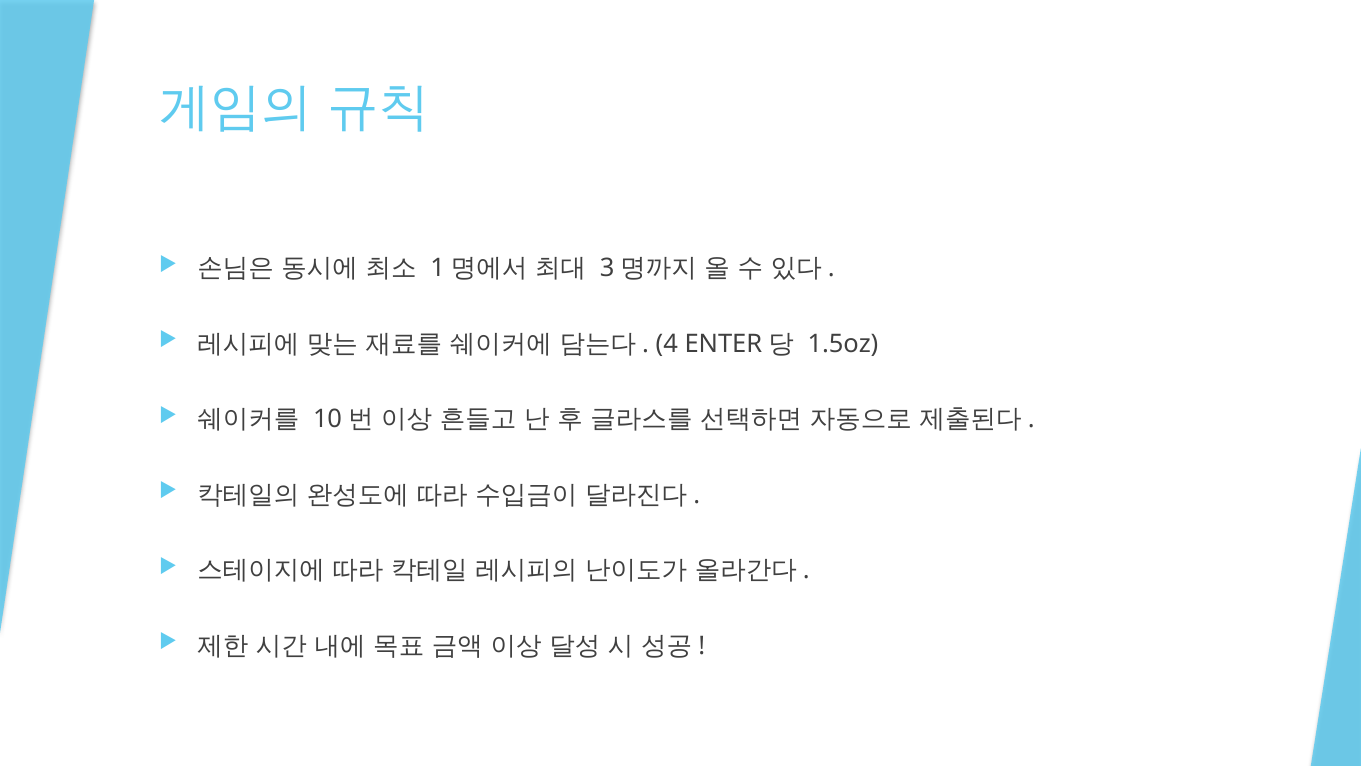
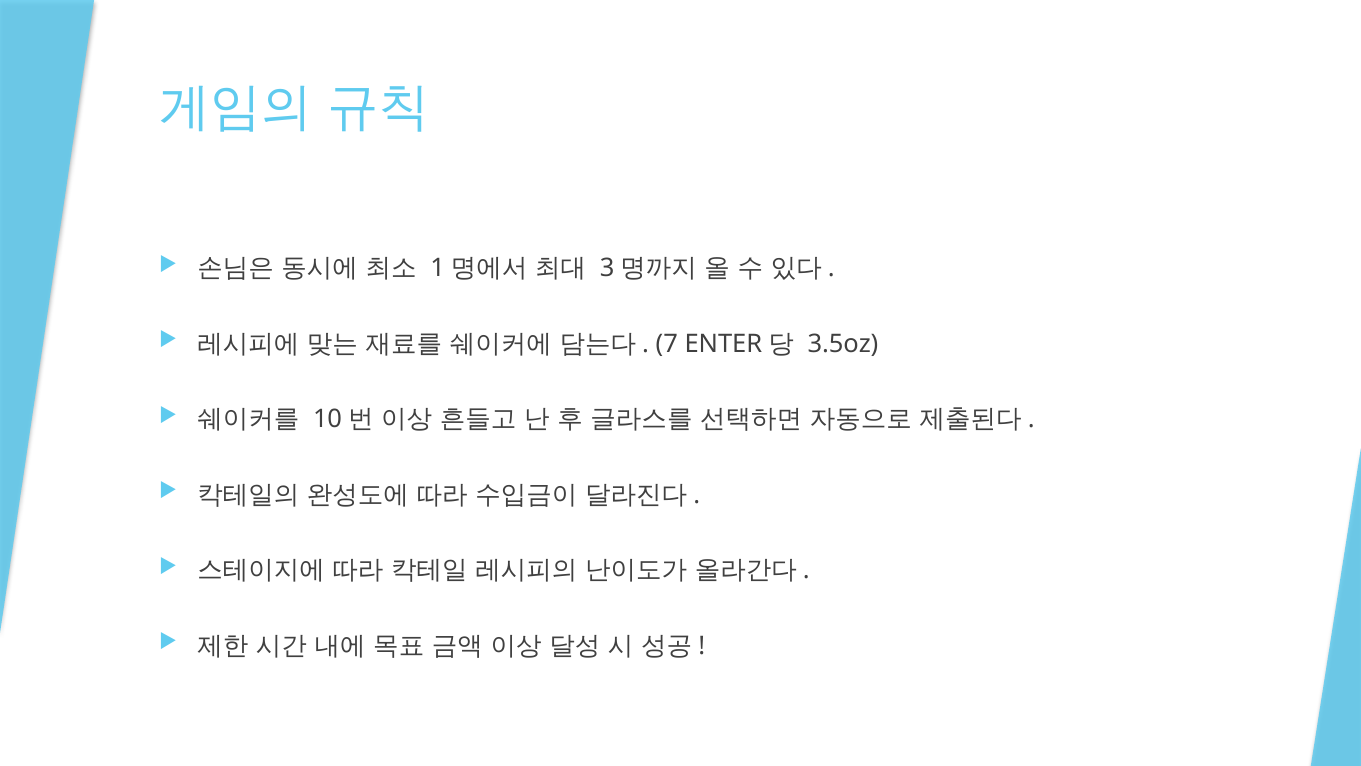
4: 4 -> 7
1.5oz: 1.5oz -> 3.5oz
